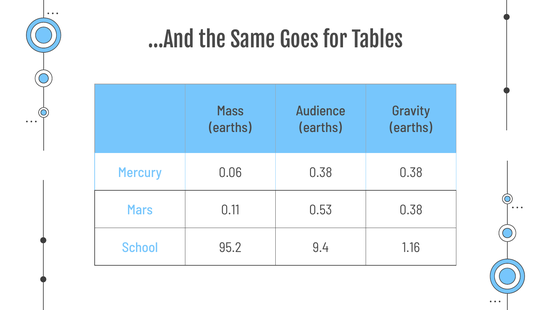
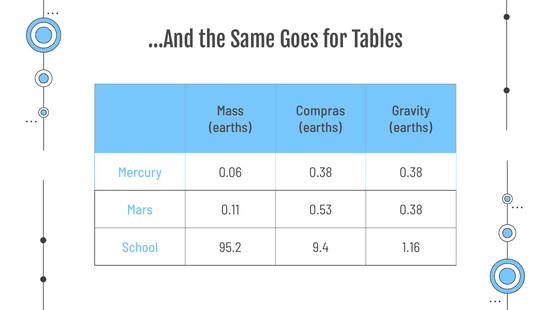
Audience: Audience -> Compras
